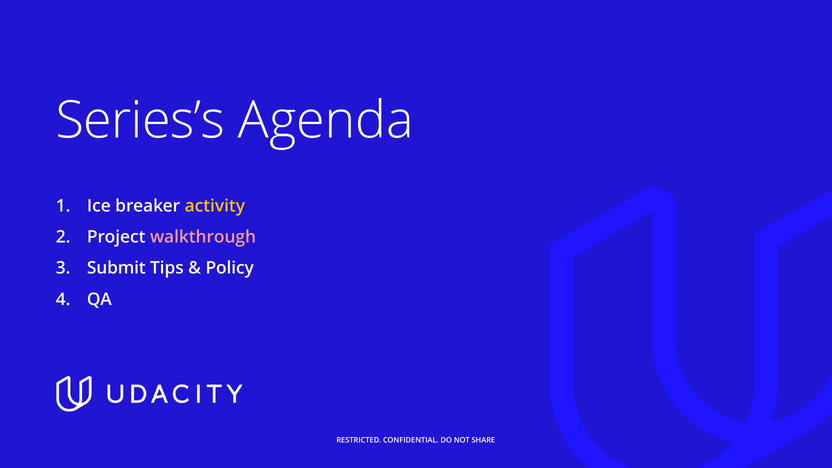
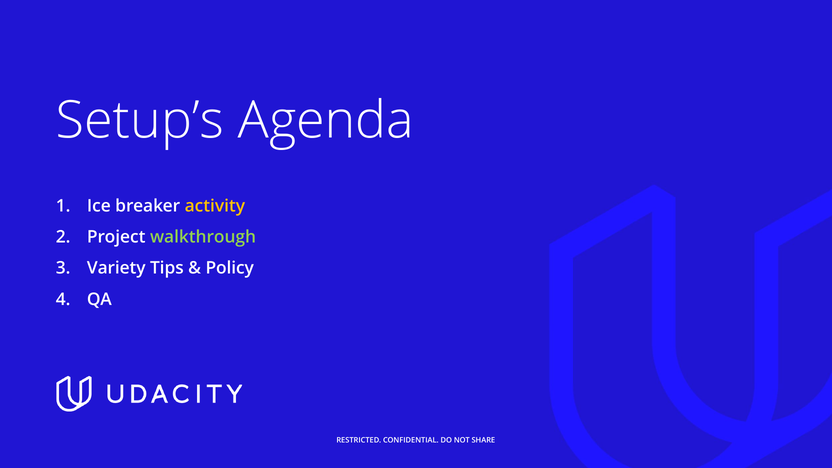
Series’s: Series’s -> Setup’s
walkthrough colour: pink -> light green
Submit: Submit -> Variety
